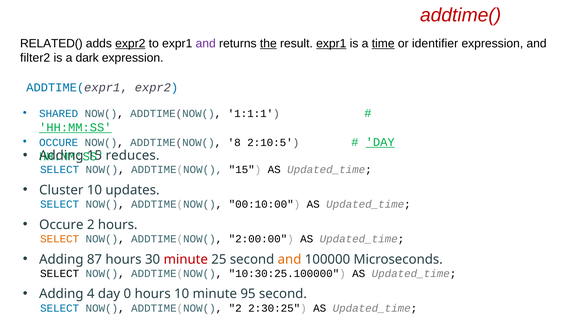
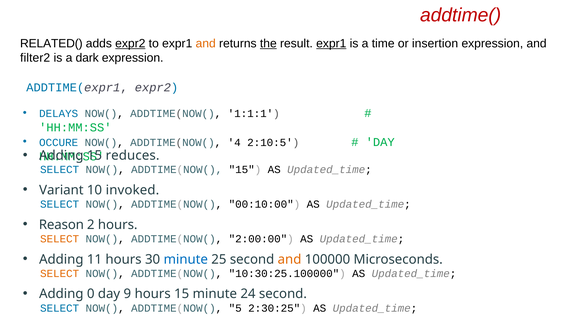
and at (206, 43) colour: purple -> orange
time underline: present -> none
identifier: identifier -> insertion
SHARED: SHARED -> DELAYS
HH:MM:SS at (75, 128) underline: present -> none
8: 8 -> 4
DAY at (380, 142) underline: present -> none
Cluster: Cluster -> Variant
updates: updates -> invoked
Occure at (61, 225): Occure -> Reason
87: 87 -> 11
minute at (186, 259) colour: red -> blue
SELECT at (60, 274) colour: black -> orange
4: 4 -> 0
0: 0 -> 9
hours 10: 10 -> 15
95: 95 -> 24
ADDTIME(NOW( 2: 2 -> 5
